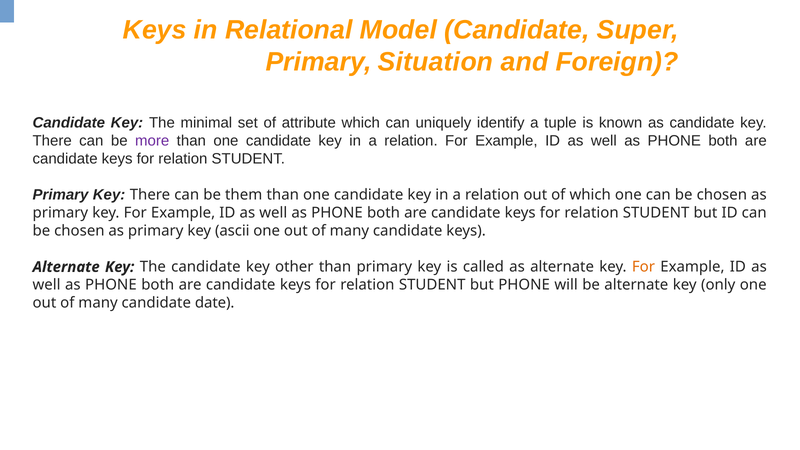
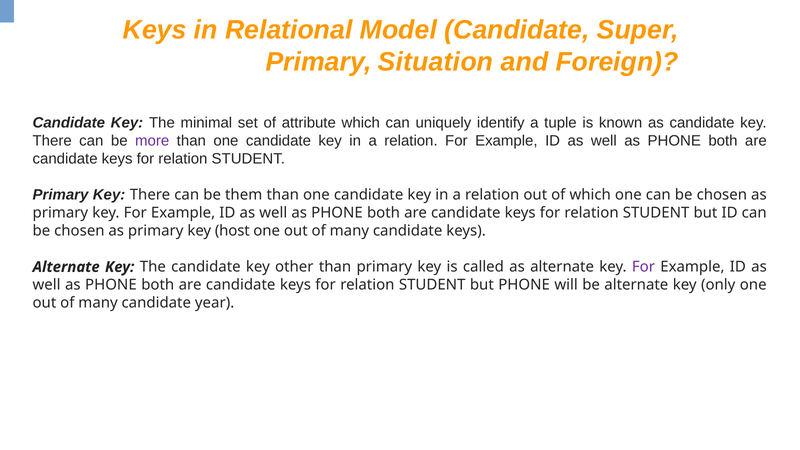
ascii: ascii -> host
For at (643, 267) colour: orange -> purple
date: date -> year
